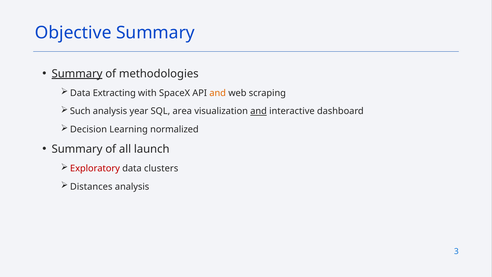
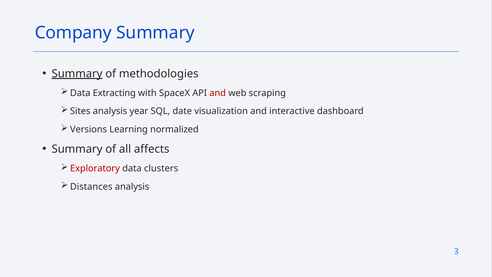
Objective: Objective -> Company
and at (218, 93) colour: orange -> red
Such: Such -> Sites
area: area -> date
and at (259, 111) underline: present -> none
Decision: Decision -> Versions
launch: launch -> affects
